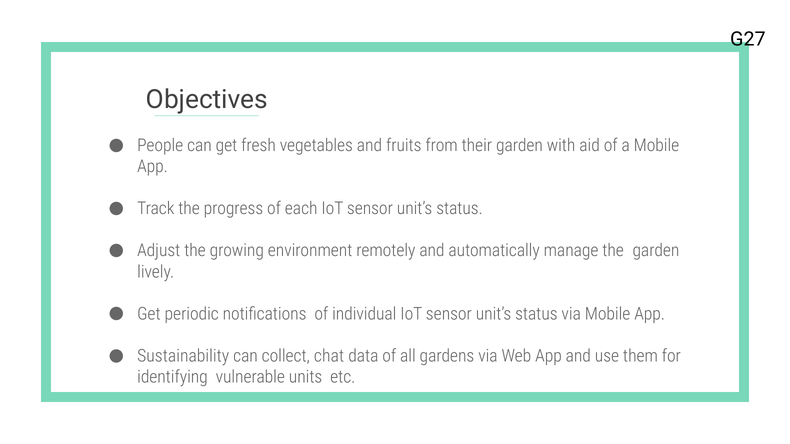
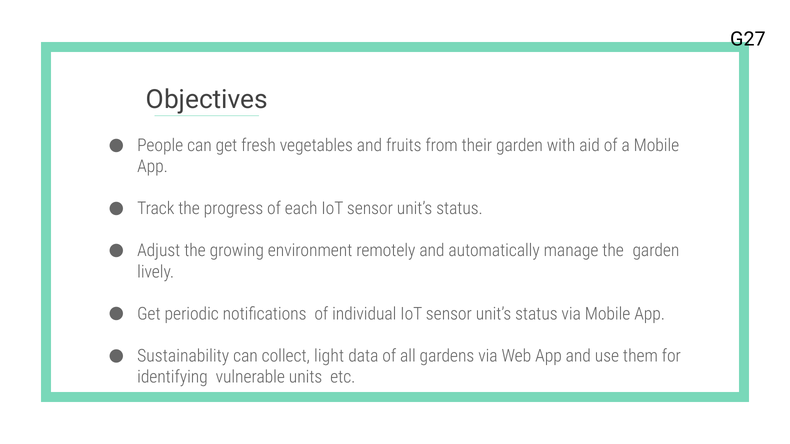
chat: chat -> light
